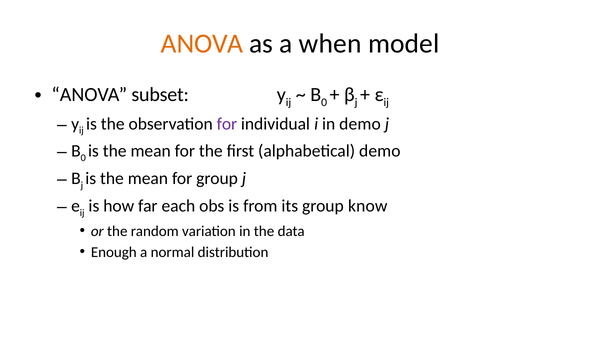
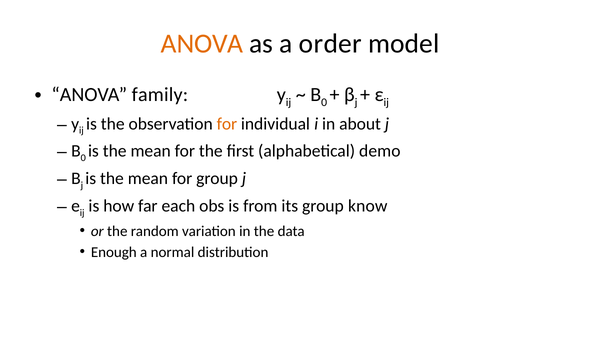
when: when -> order
subset: subset -> family
for at (227, 124) colour: purple -> orange
in demo: demo -> about
